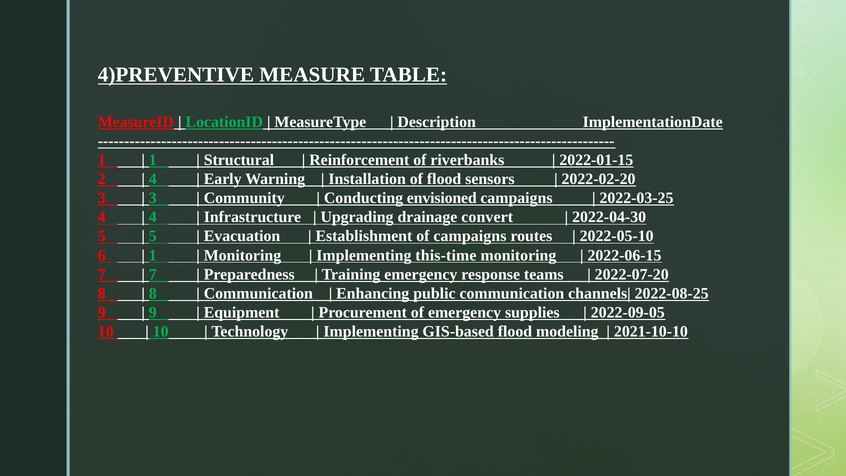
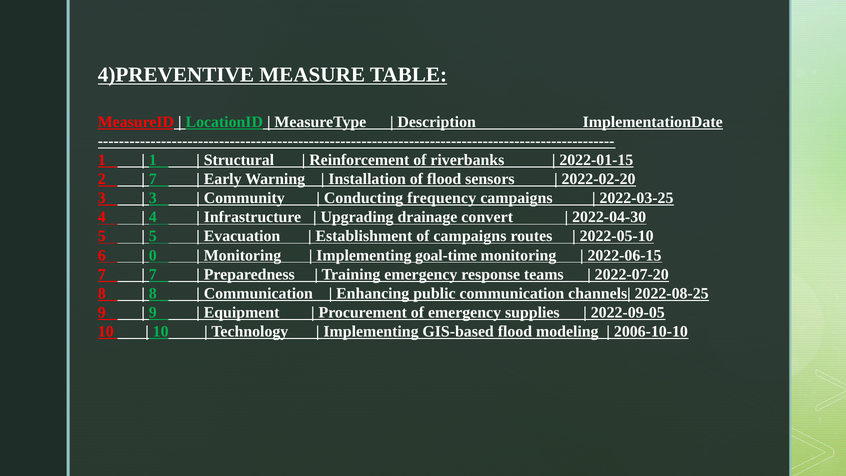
4 at (153, 179): 4 -> 7
envisioned: envisioned -> frequency
1 at (153, 255): 1 -> 0
this-time: this-time -> goal-time
2021-10-10: 2021-10-10 -> 2006-10-10
